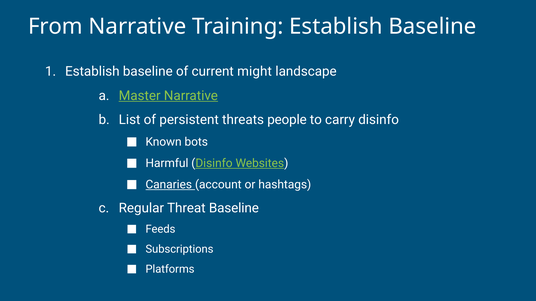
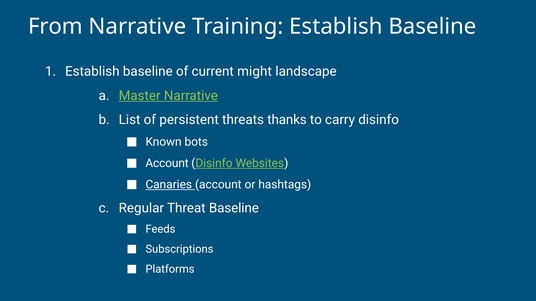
people: people -> thanks
Harmful at (167, 164): Harmful -> Account
